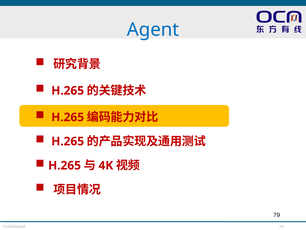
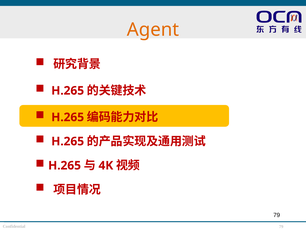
Agent colour: blue -> orange
